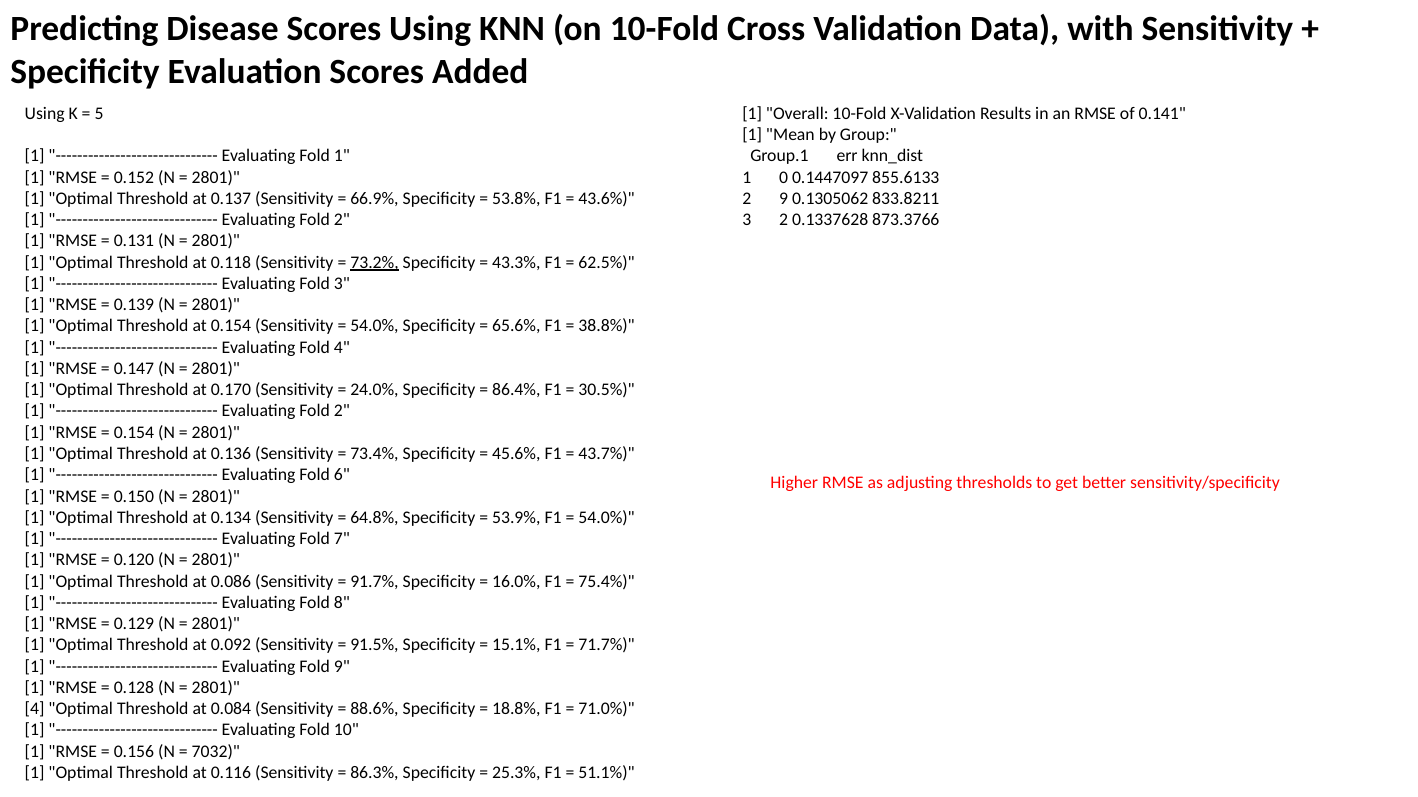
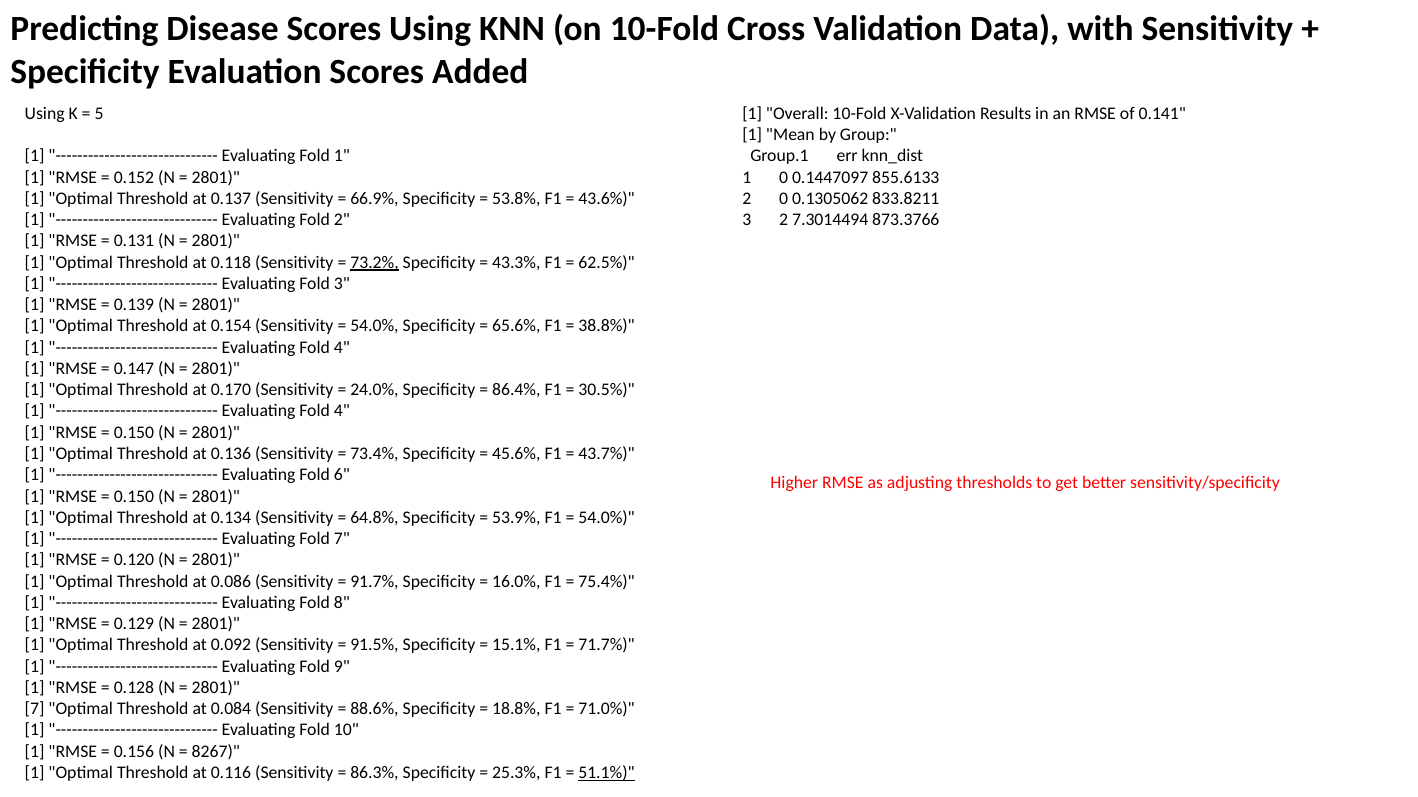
2 9: 9 -> 0
0.1337628: 0.1337628 -> 7.3014494
2 at (342, 411): 2 -> 4
0.154 at (134, 433): 0.154 -> 0.150
4 at (35, 709): 4 -> 7
7032: 7032 -> 8267
51.1% underline: none -> present
